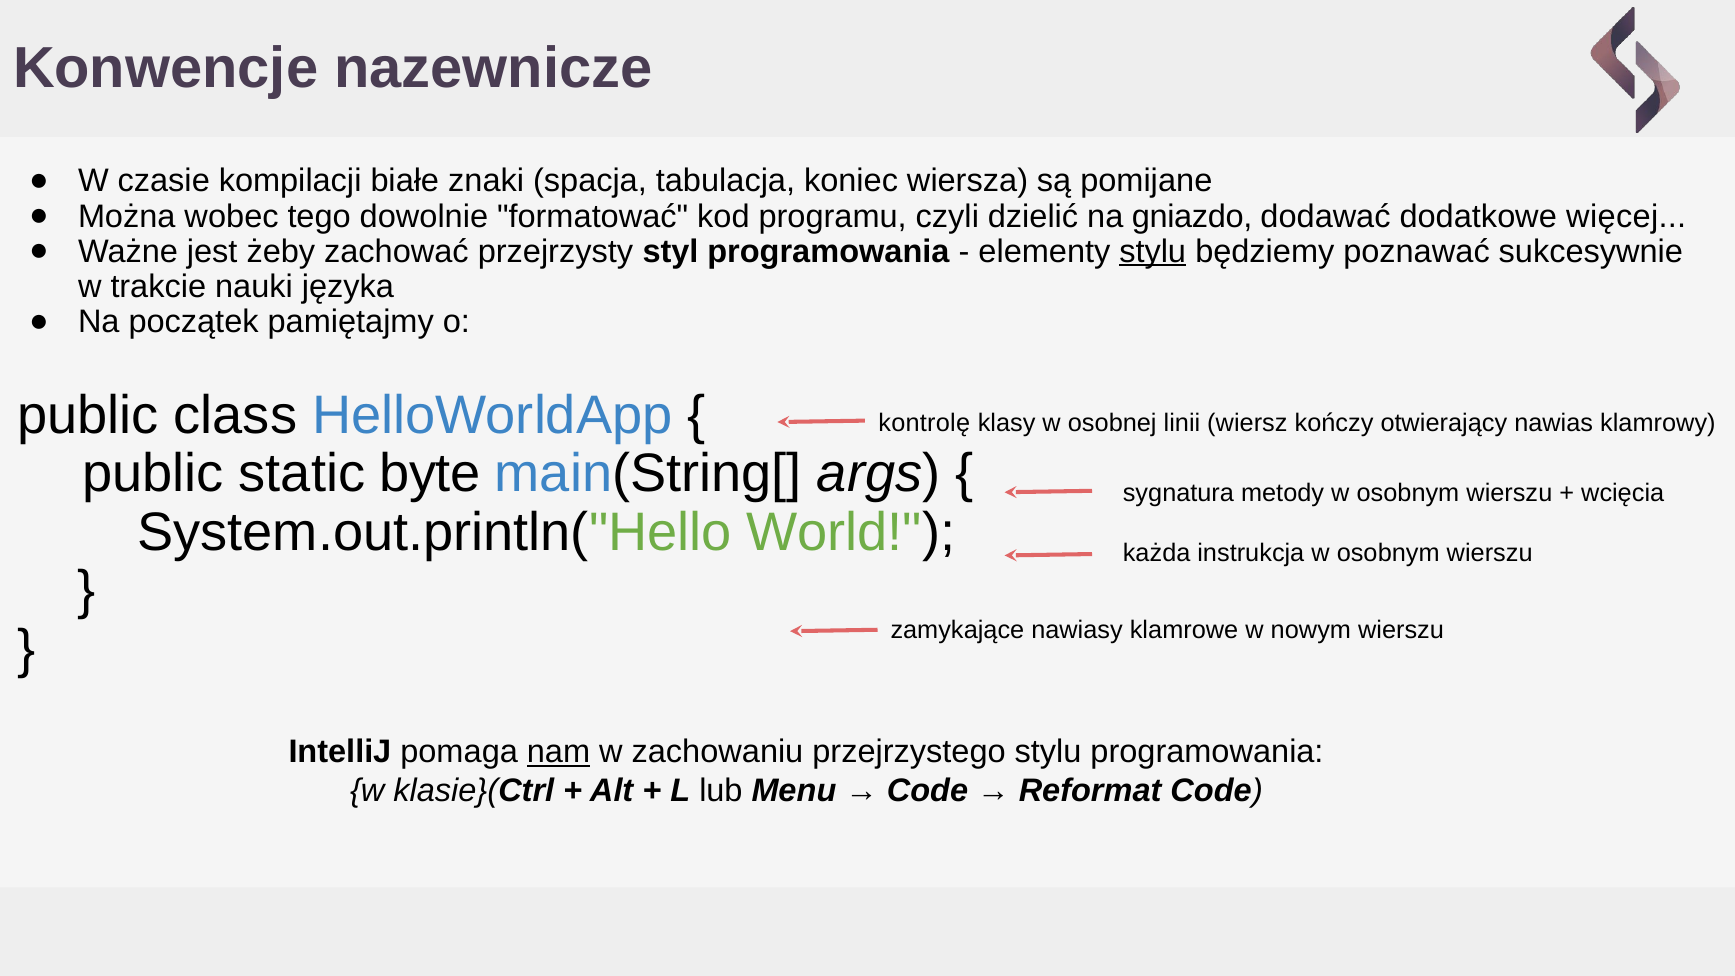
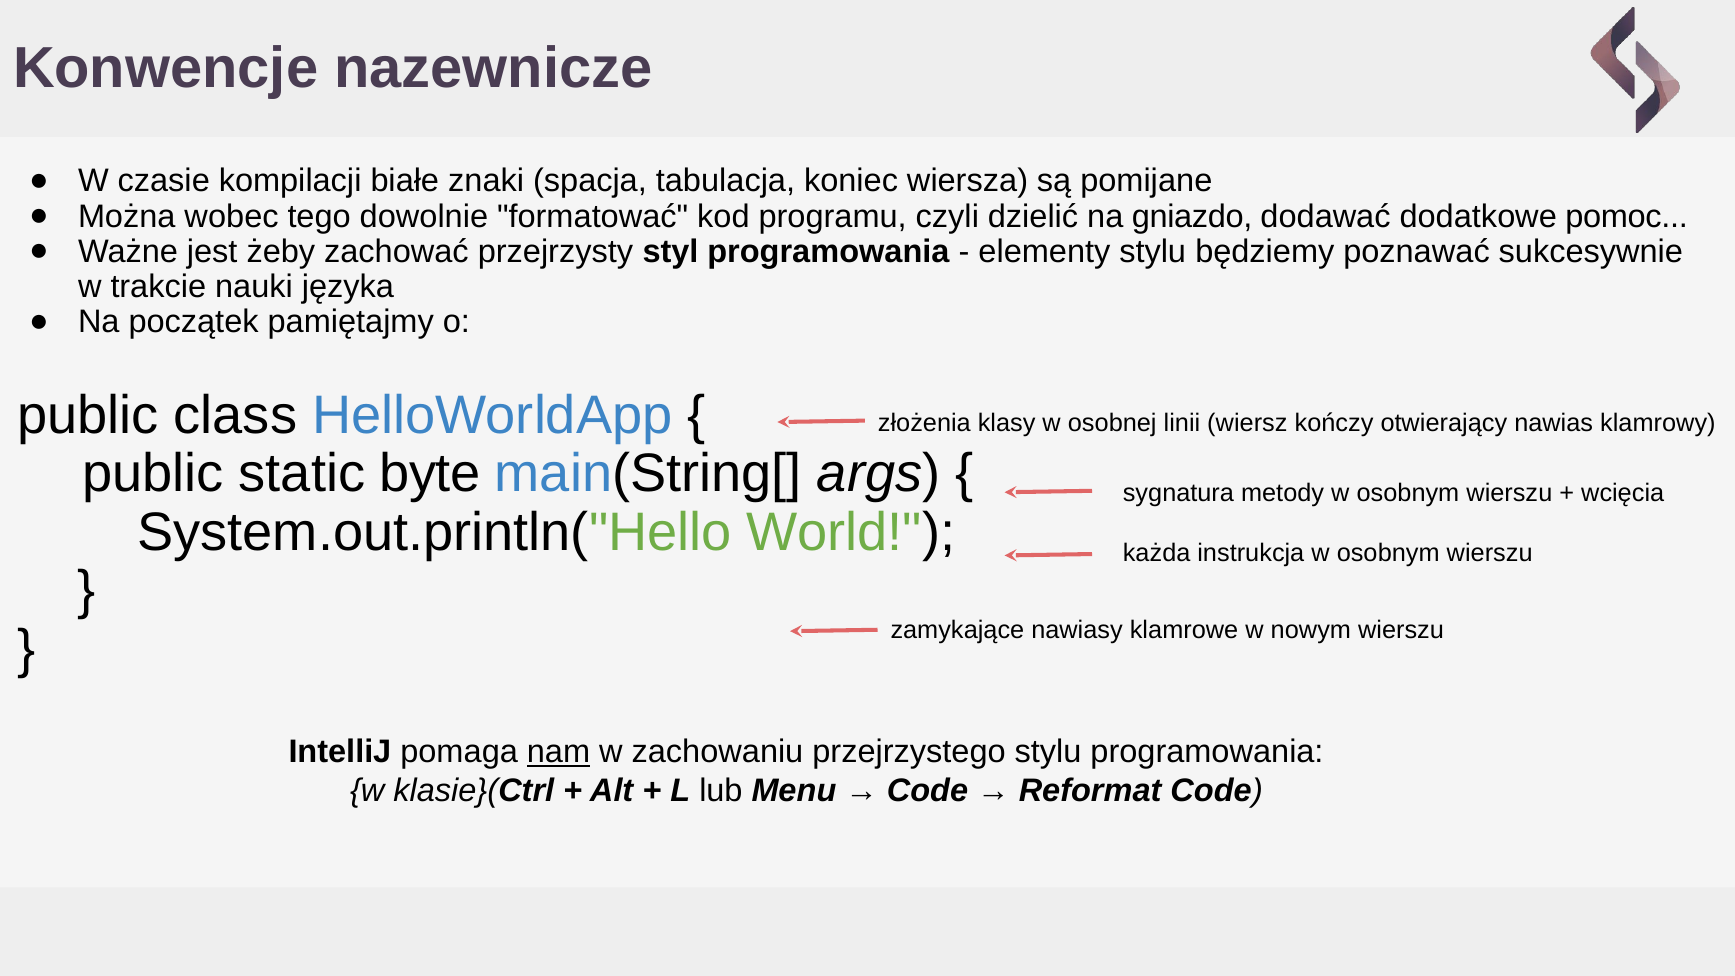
więcej: więcej -> pomoc
stylu at (1153, 251) underline: present -> none
kontrolę: kontrolę -> złożenia
